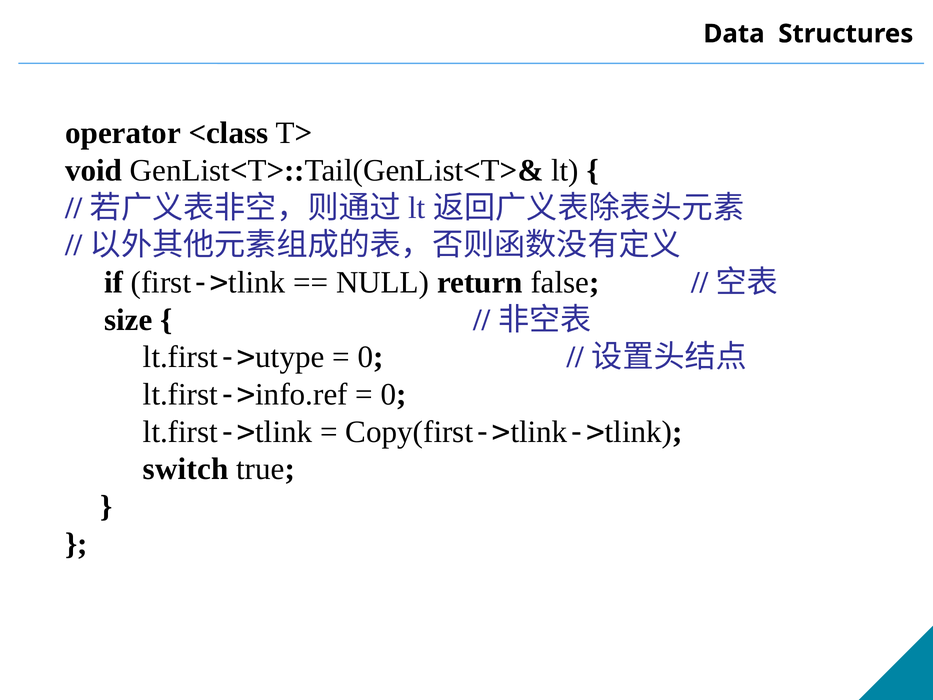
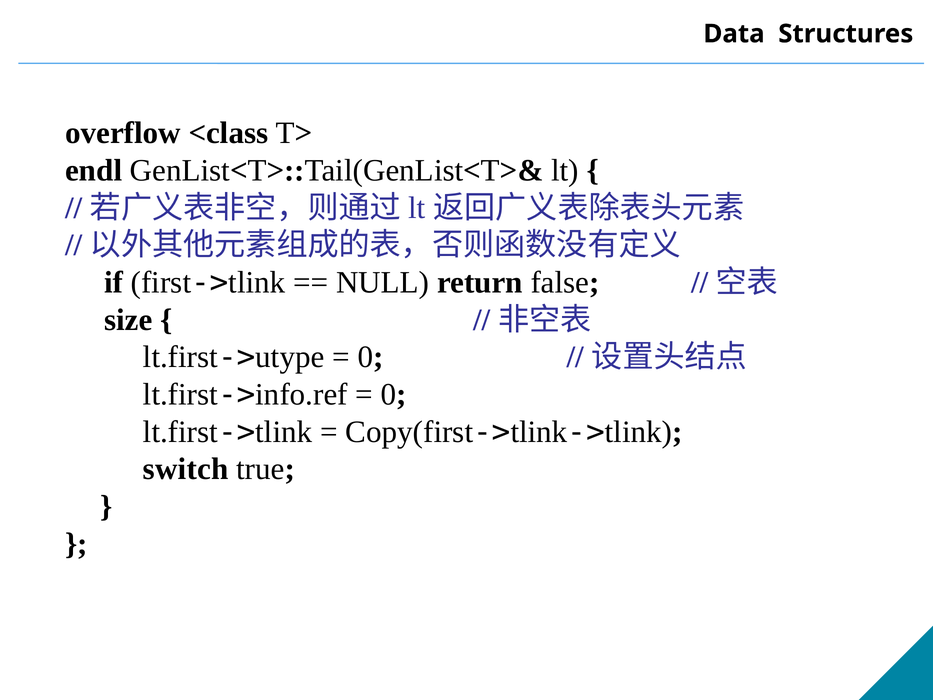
operator: operator -> overflow
void: void -> endl
